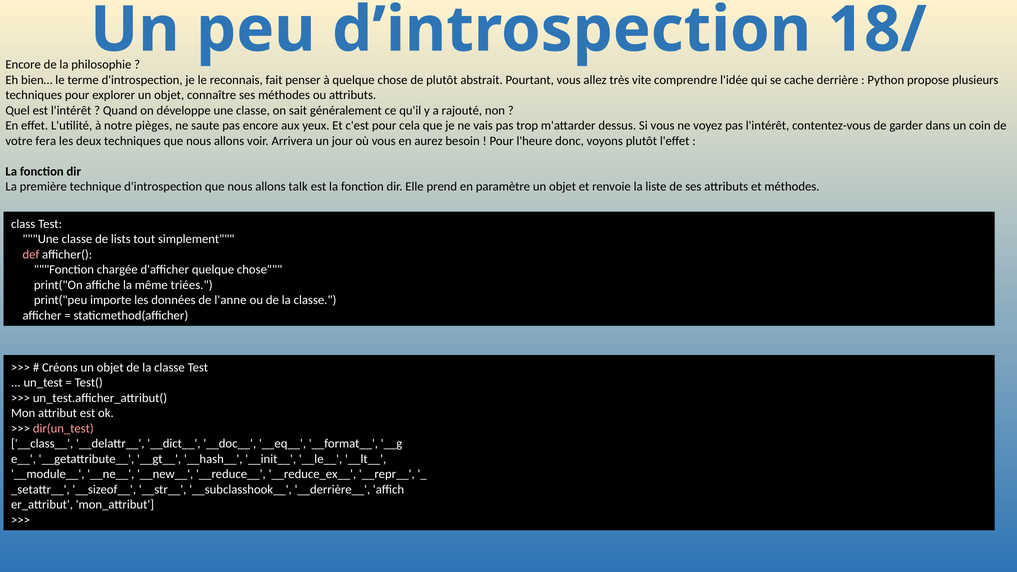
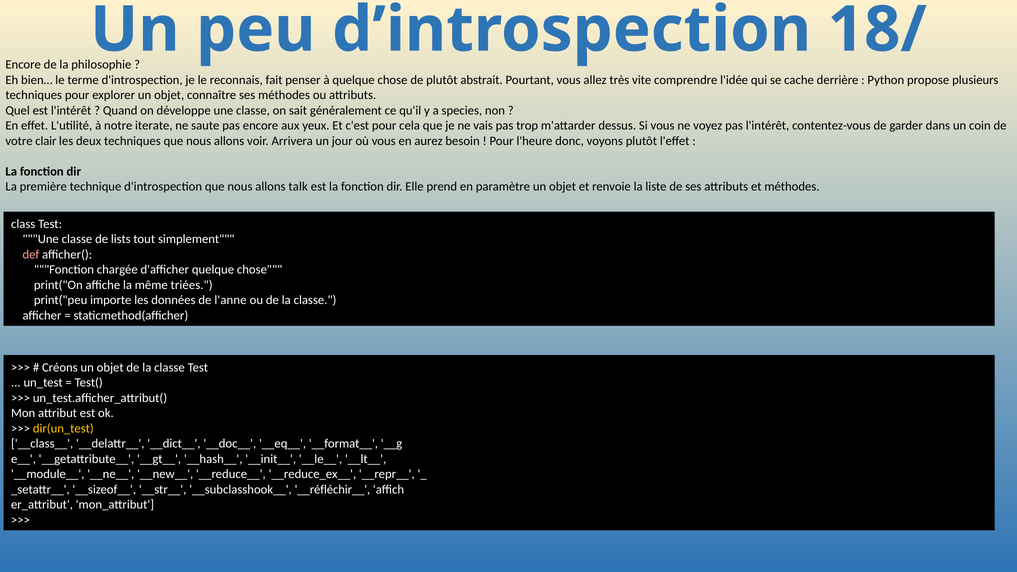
rajouté: rajouté -> species
pièges: pièges -> iterate
fera: fera -> clair
dir(un_test colour: pink -> yellow
__derrière__: __derrière__ -> __réfléchir__
